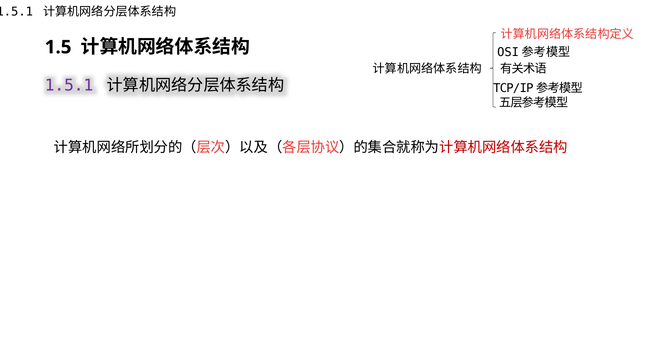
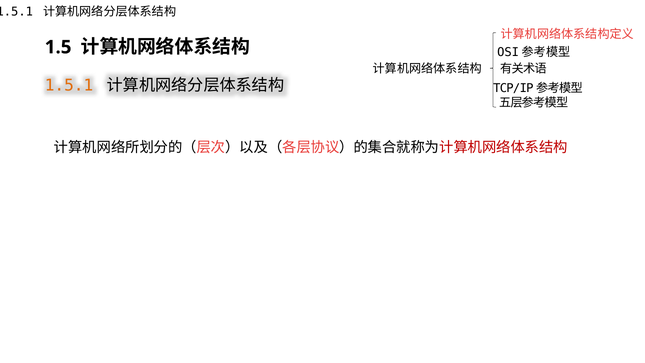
1.5.1 at (69, 85) colour: purple -> orange
